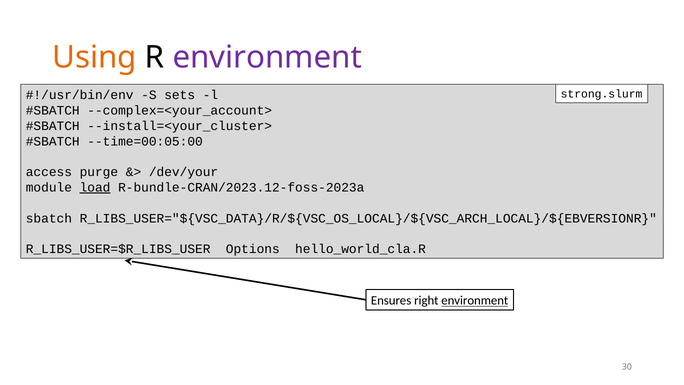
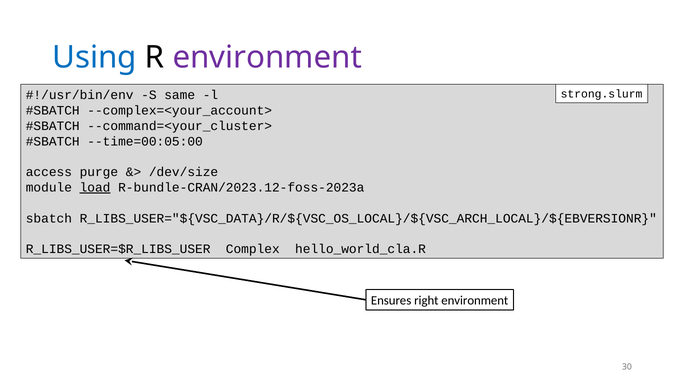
Using colour: orange -> blue
sets: sets -> same
--install=<your_cluster>: --install=<your_cluster> -> --command=<your_cluster>
/dev/your: /dev/your -> /dev/size
Options: Options -> Complex
environment at (475, 300) underline: present -> none
